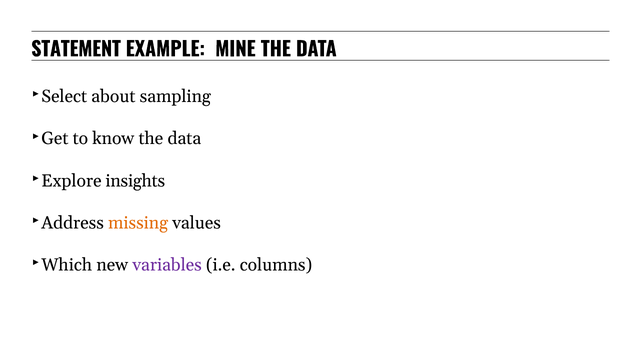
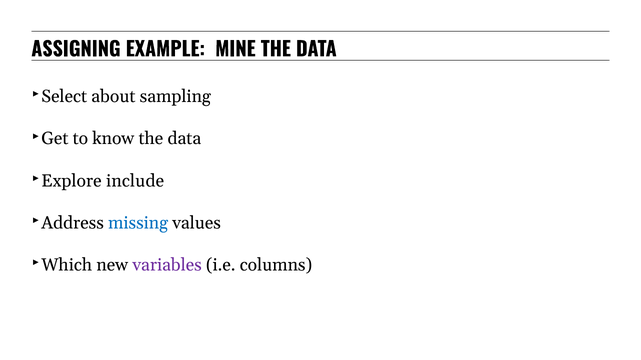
STATEMENT: STATEMENT -> ASSIGNING
insights: insights -> include
missing colour: orange -> blue
